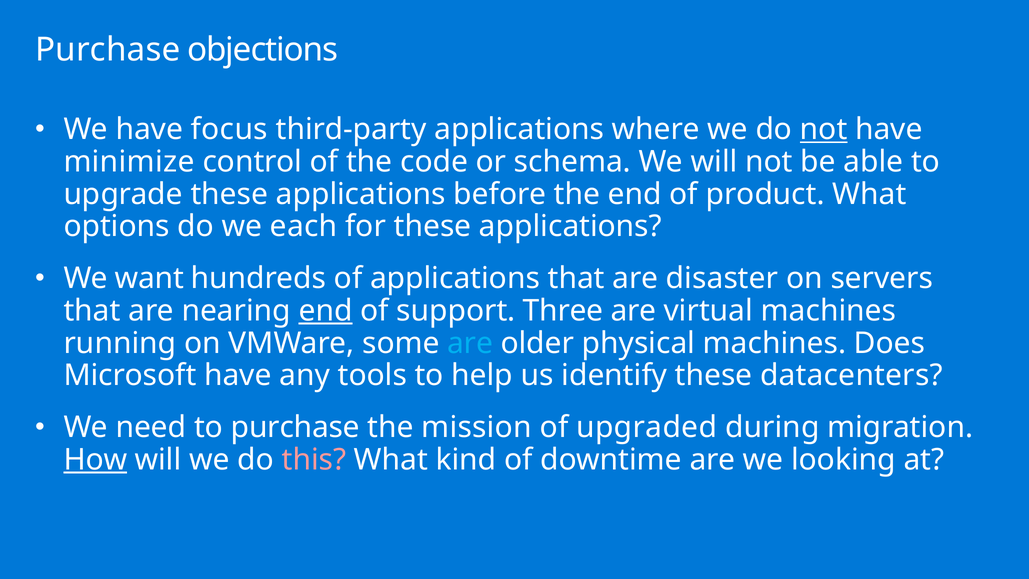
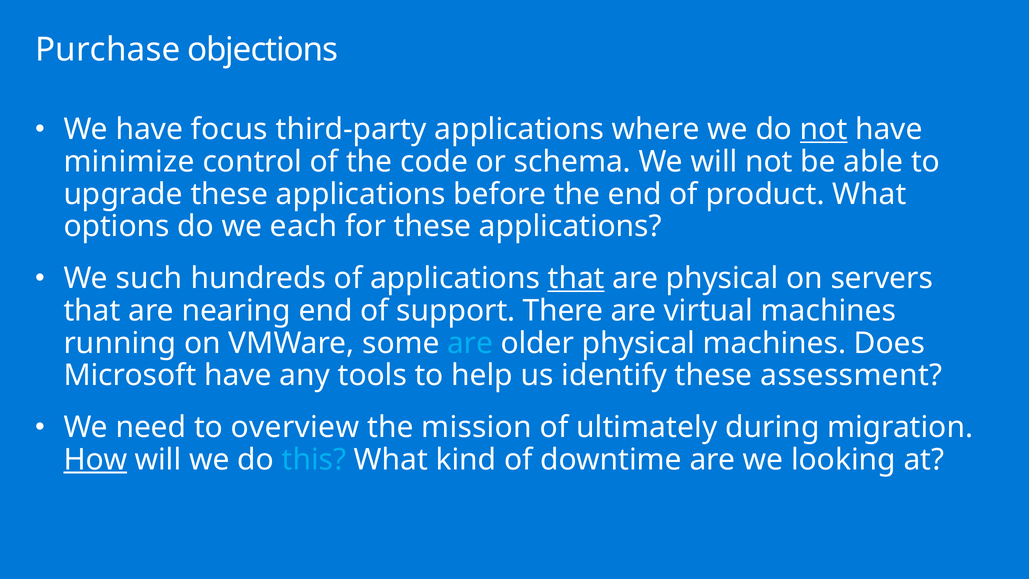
want: want -> such
that at (576, 278) underline: none -> present
are disaster: disaster -> physical
end at (326, 311) underline: present -> none
Three: Three -> There
datacenters: datacenters -> assessment
to purchase: purchase -> overview
upgraded: upgraded -> ultimately
this colour: pink -> light blue
